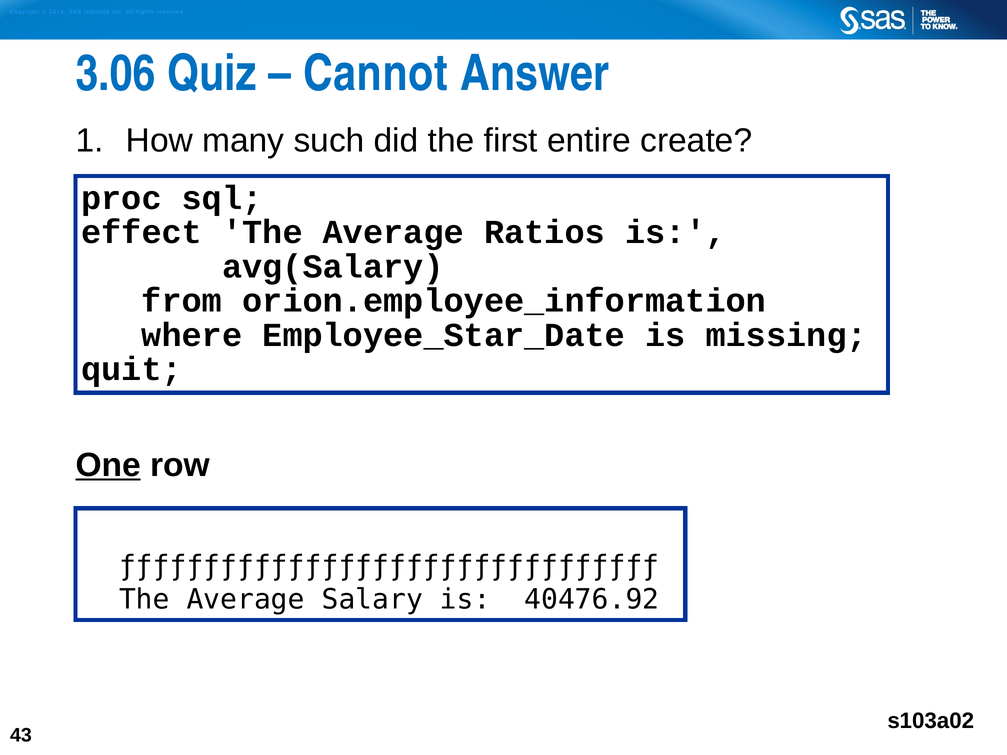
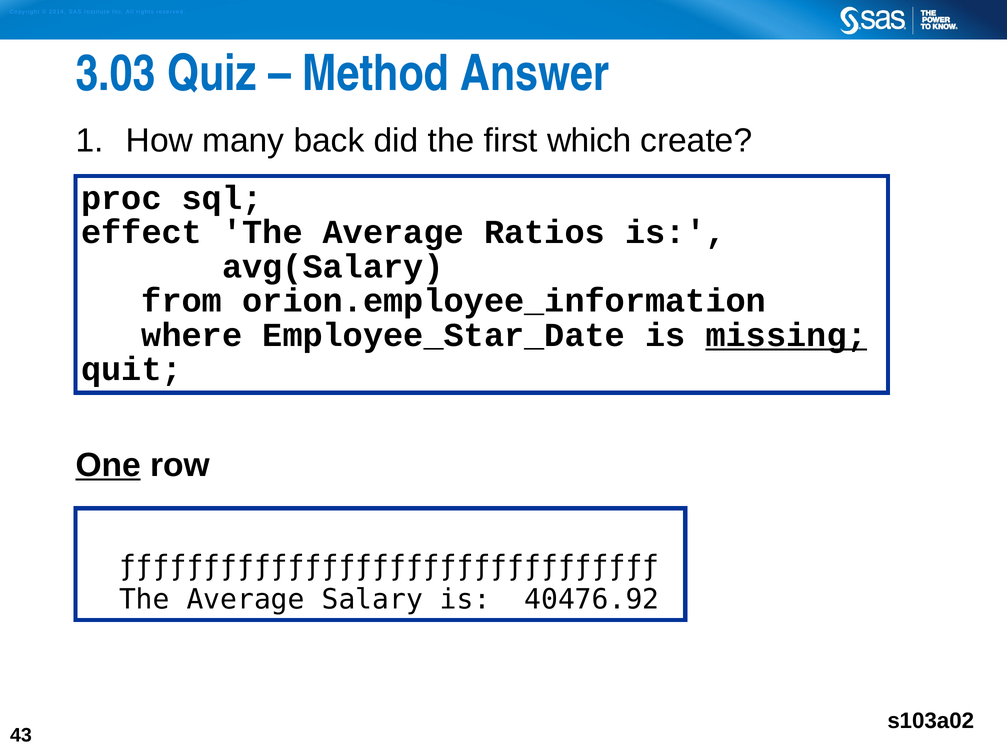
3.06: 3.06 -> 3.03
Cannot: Cannot -> Method
such: such -> back
entire: entire -> which
missing underline: none -> present
